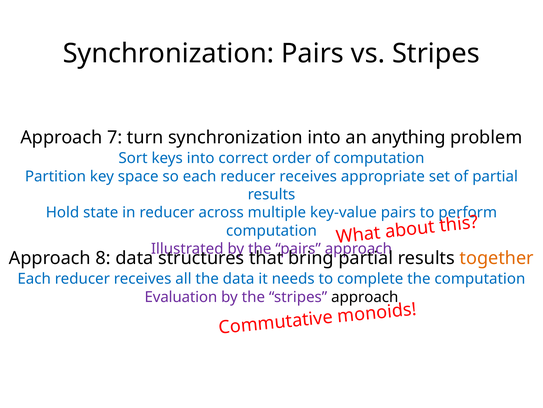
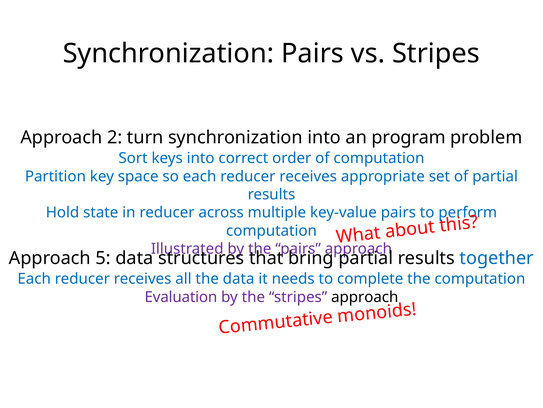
7: 7 -> 2
anything: anything -> program
8: 8 -> 5
together colour: orange -> blue
